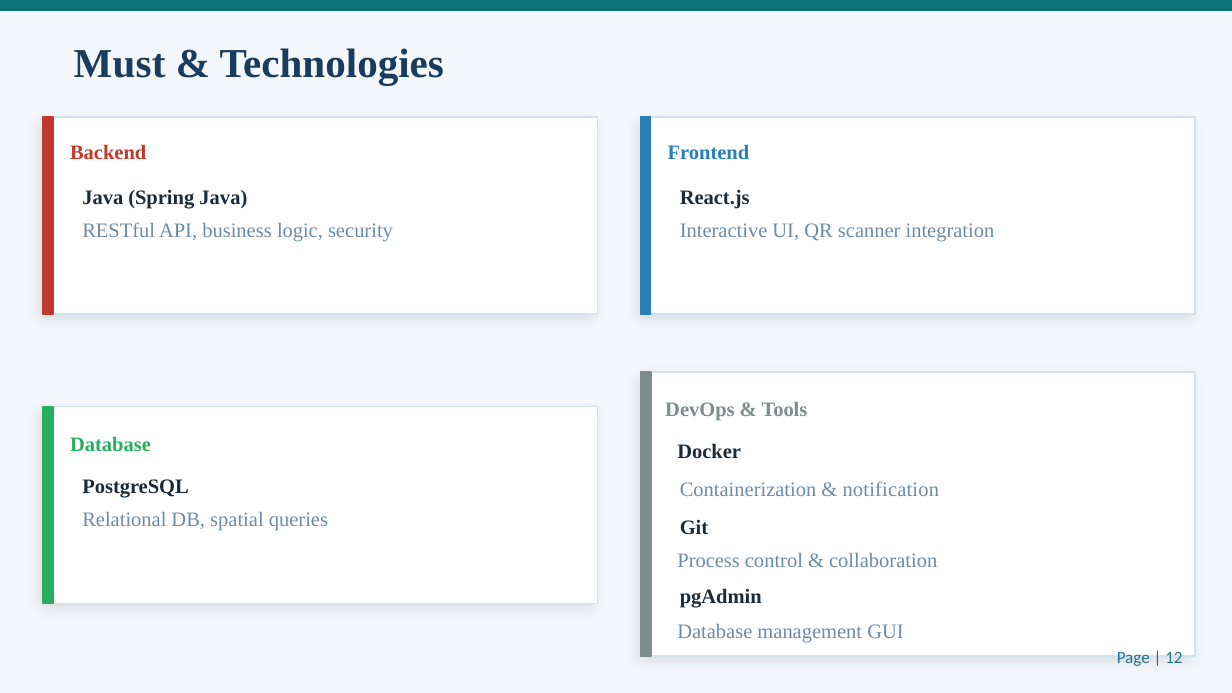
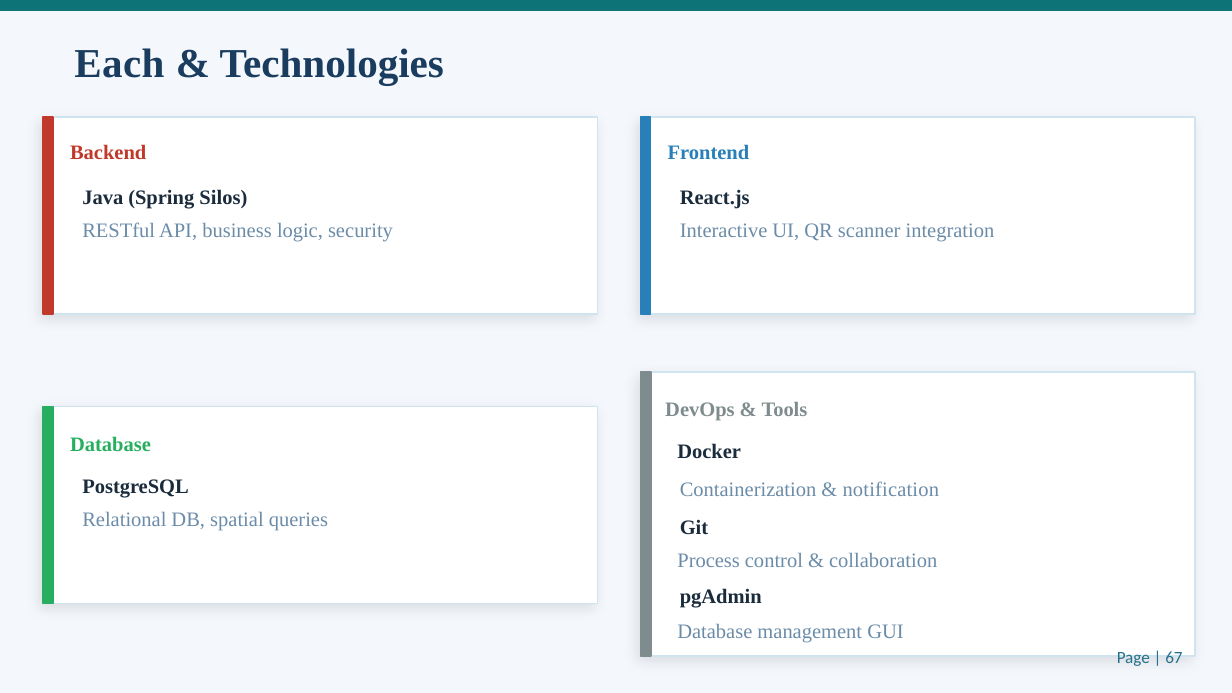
Must: Must -> Each
Spring Java: Java -> Silos
12: 12 -> 67
